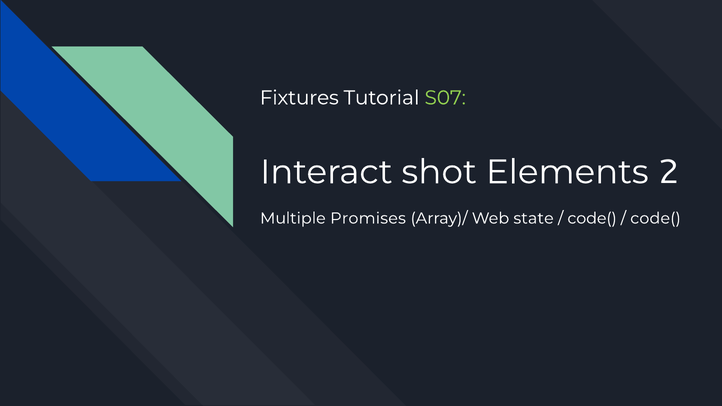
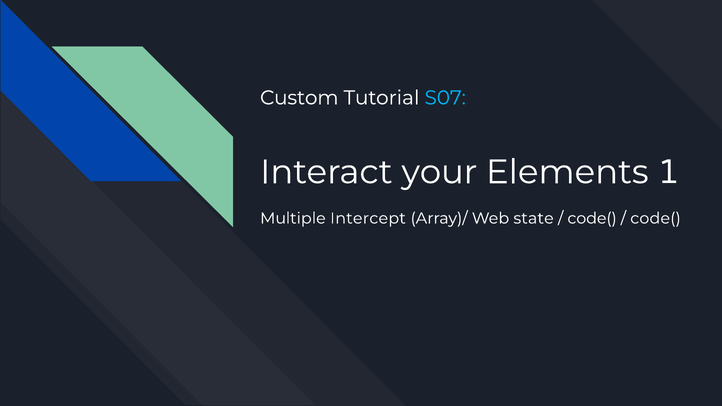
Fixtures: Fixtures -> Custom
S07 colour: light green -> light blue
shot: shot -> your
2: 2 -> 1
Promises: Promises -> Intercept
